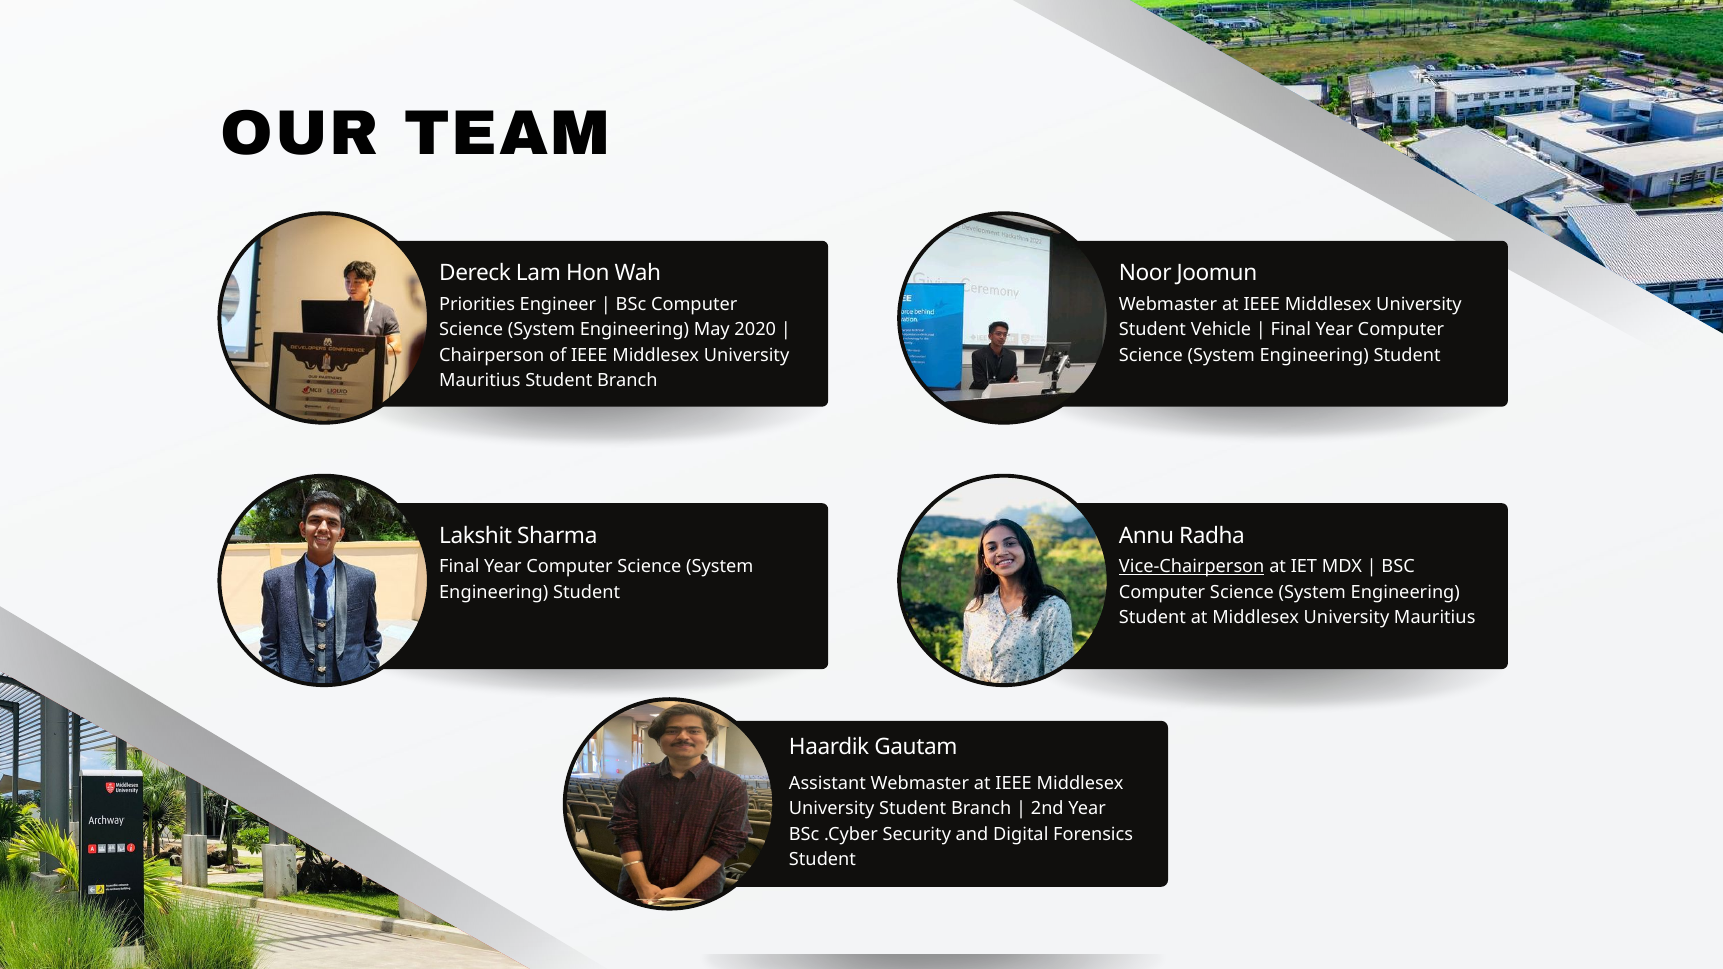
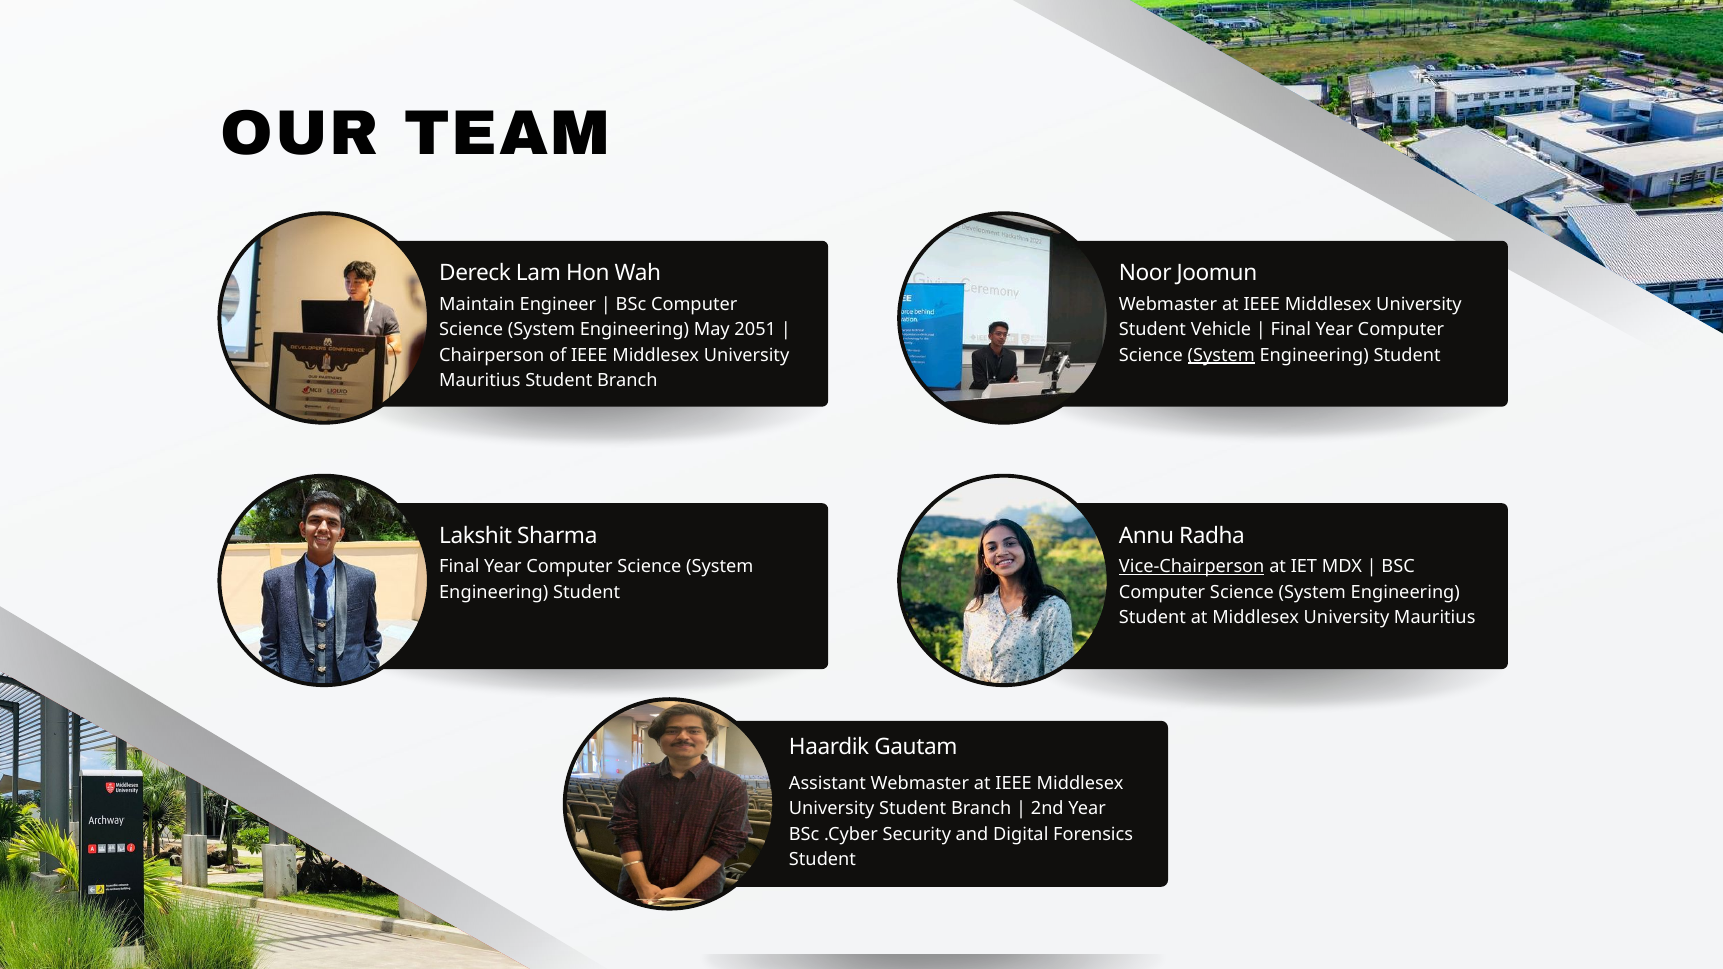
Priorities: Priorities -> Maintain
2020: 2020 -> 2051
System at (1221, 355) underline: none -> present
